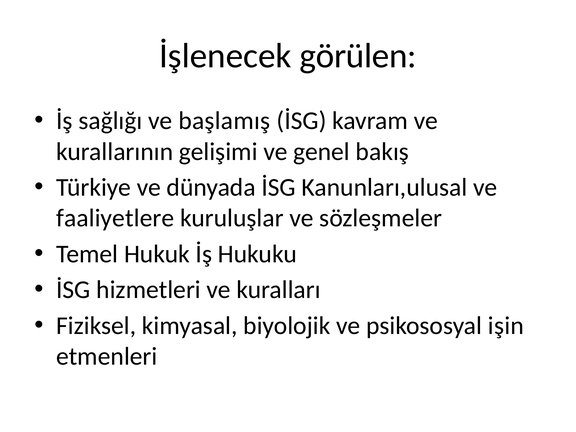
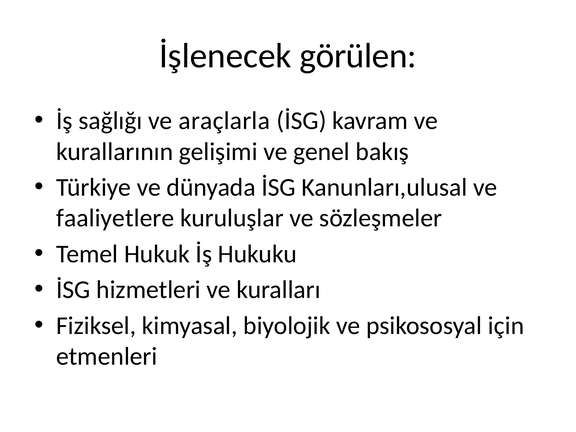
başlamış: başlamış -> araçlarla
işin: işin -> için
